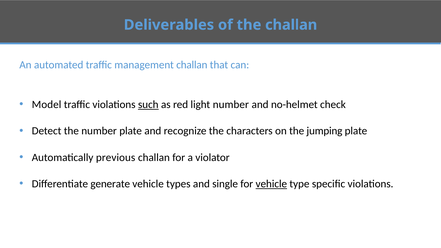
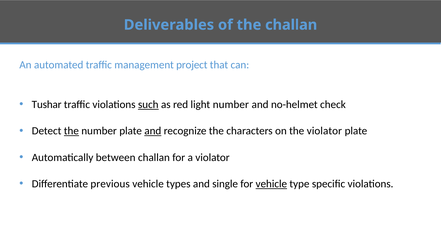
management challan: challan -> project
Model: Model -> Tushar
the at (71, 131) underline: none -> present
and at (153, 131) underline: none -> present
the jumping: jumping -> violator
previous: previous -> between
generate: generate -> previous
